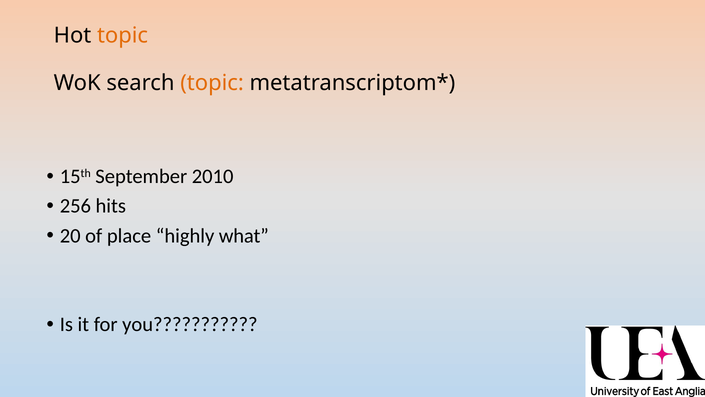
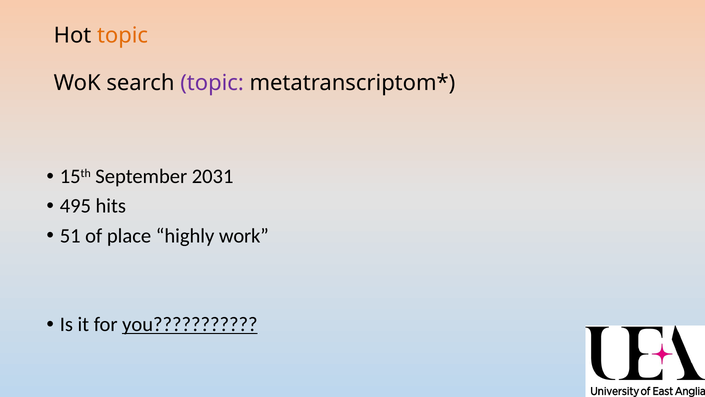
topic at (212, 83) colour: orange -> purple
2010: 2010 -> 2031
256: 256 -> 495
20: 20 -> 51
what: what -> work
you underline: none -> present
